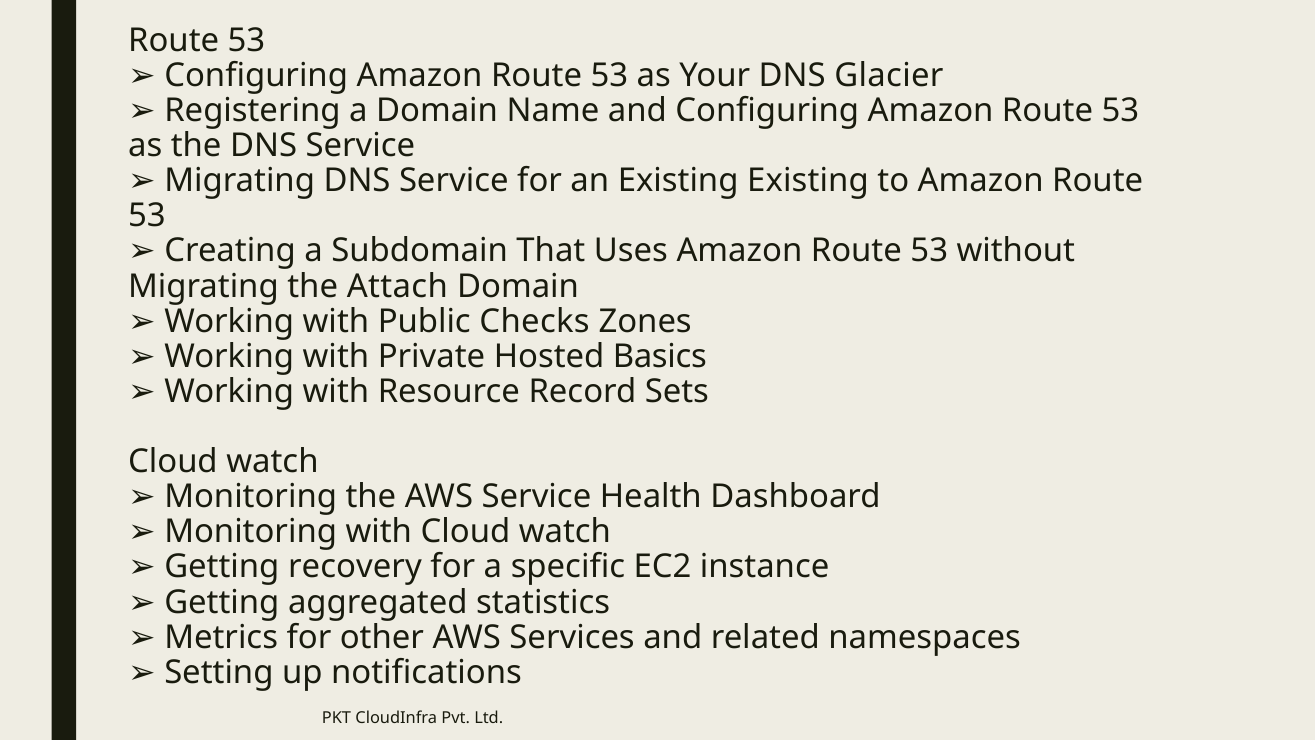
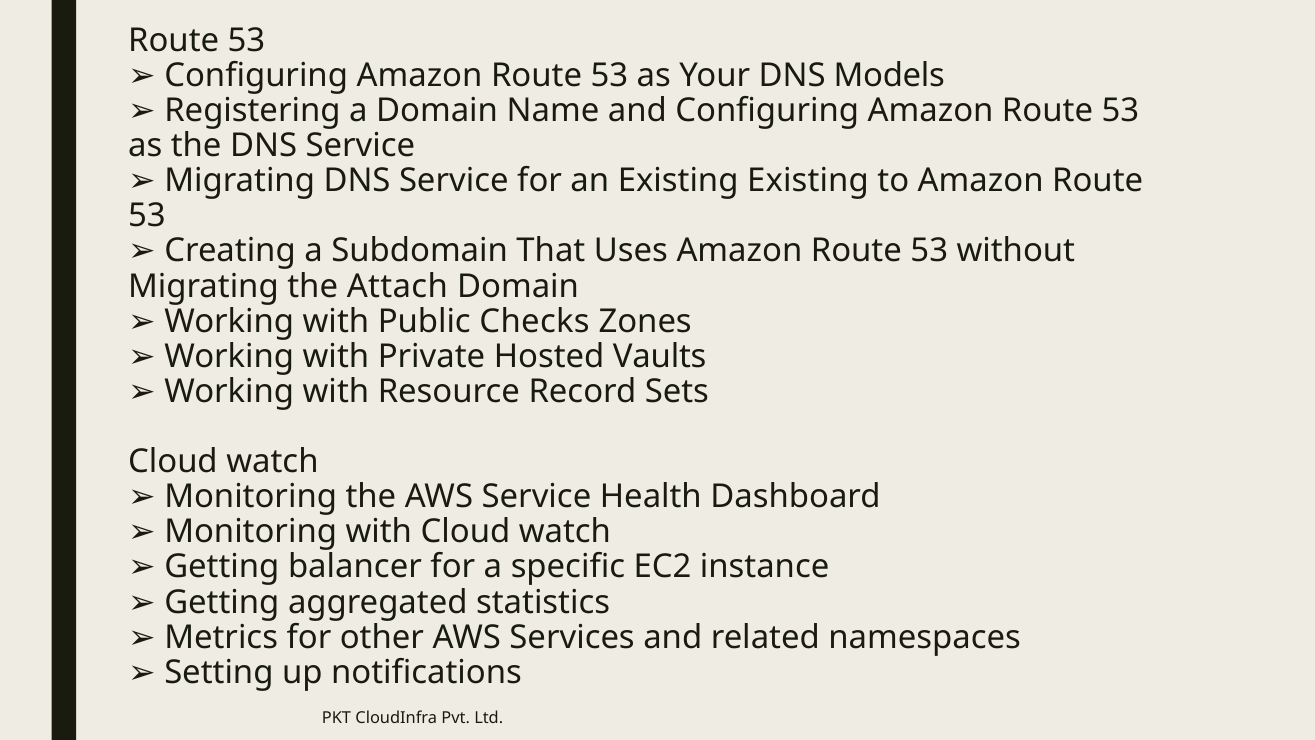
Glacier: Glacier -> Models
Basics: Basics -> Vaults
recovery: recovery -> balancer
